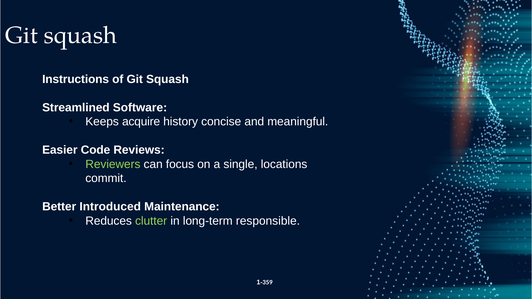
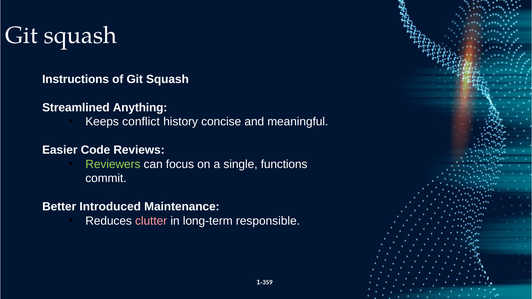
Software: Software -> Anything
acquire: acquire -> conflict
locations: locations -> functions
clutter colour: light green -> pink
